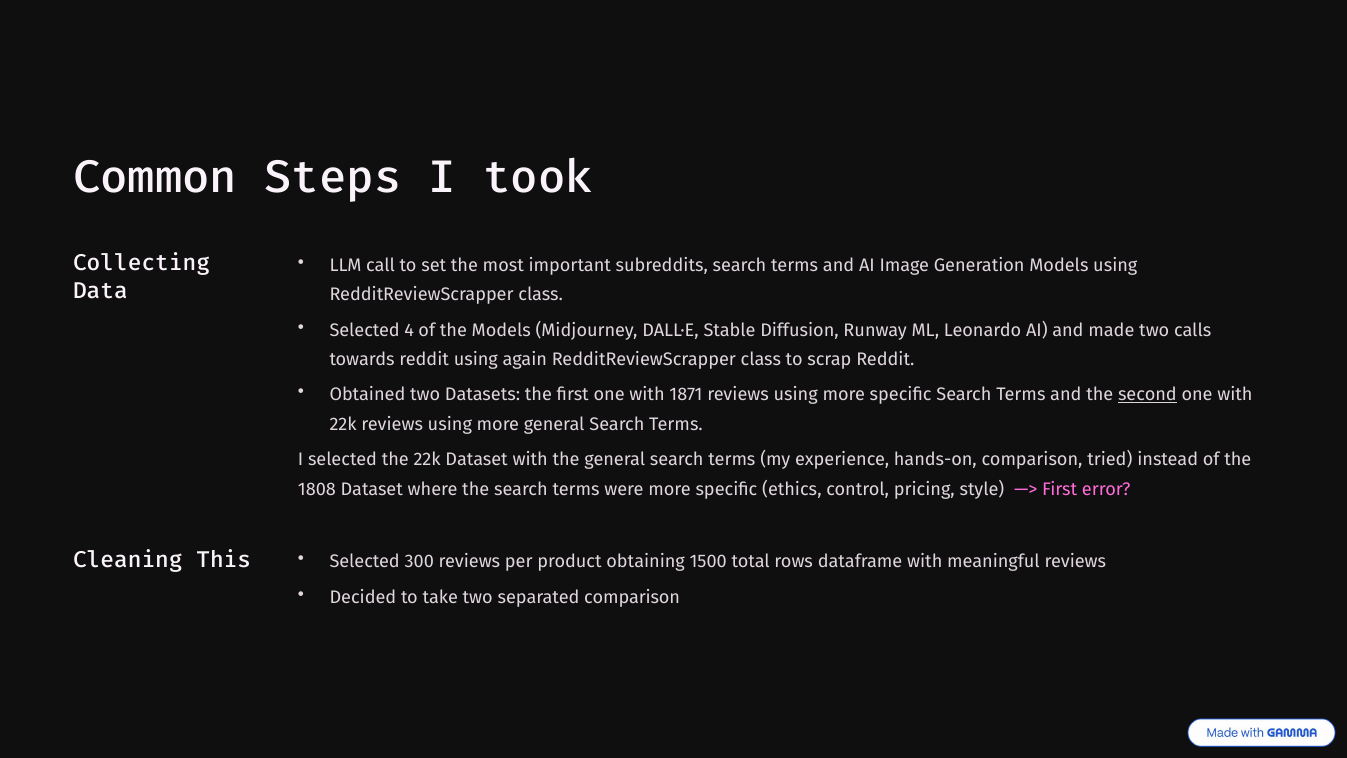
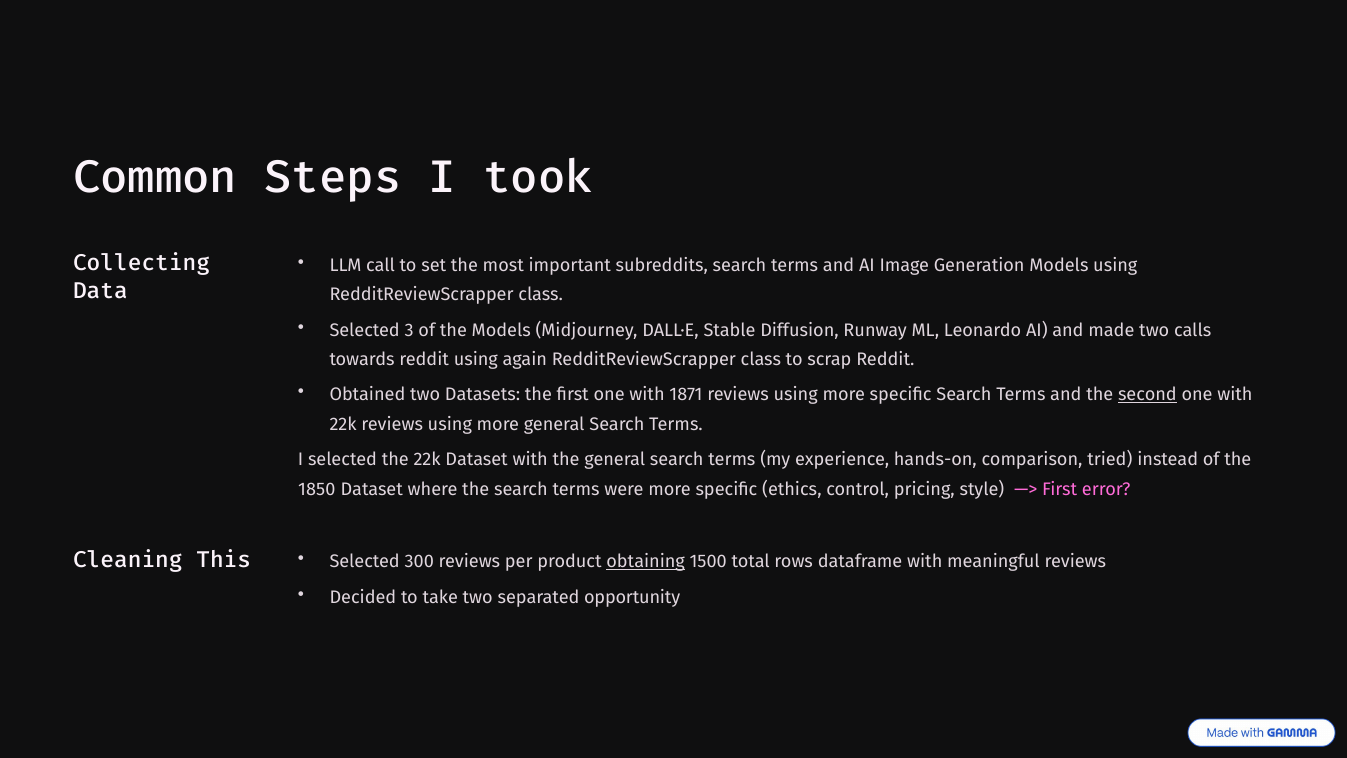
4: 4 -> 3
1808: 1808 -> 1850
obtaining underline: none -> present
separated comparison: comparison -> opportunity
